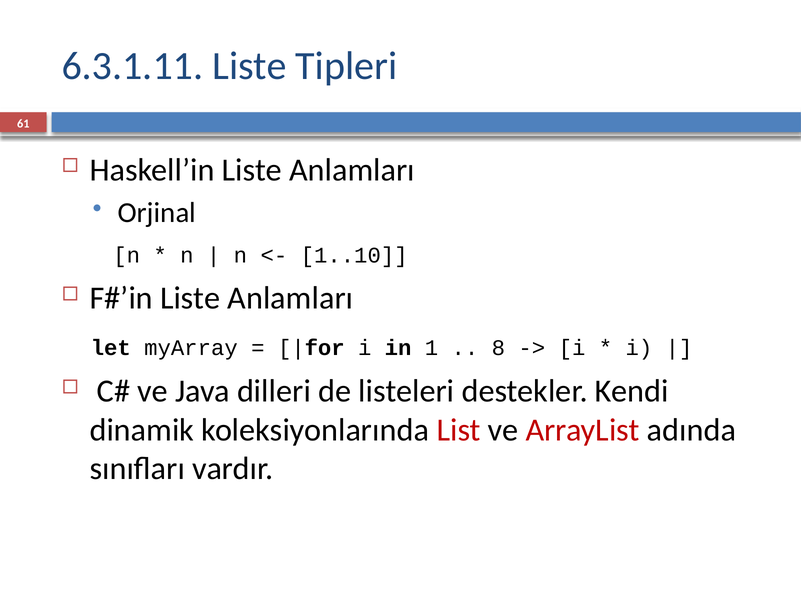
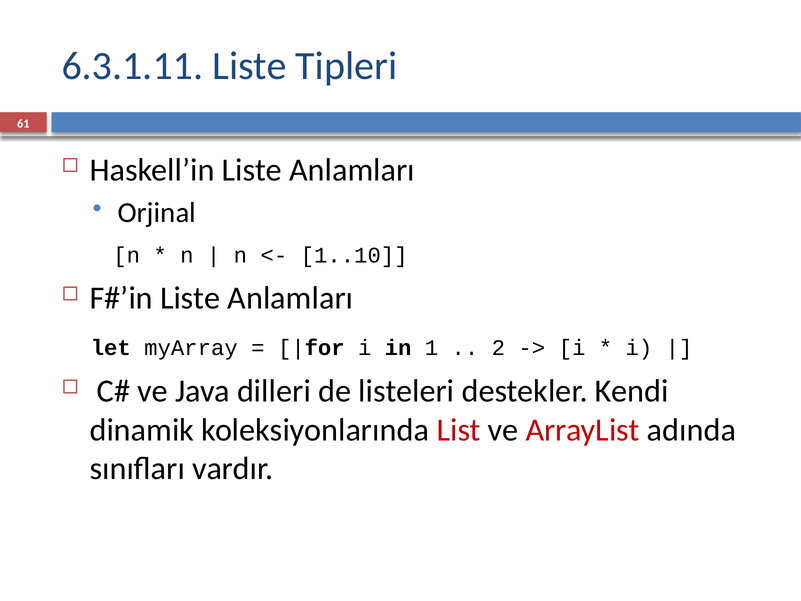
8: 8 -> 2
